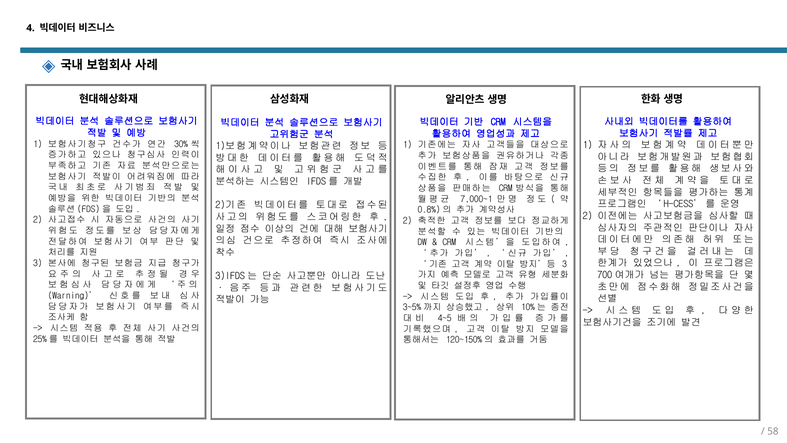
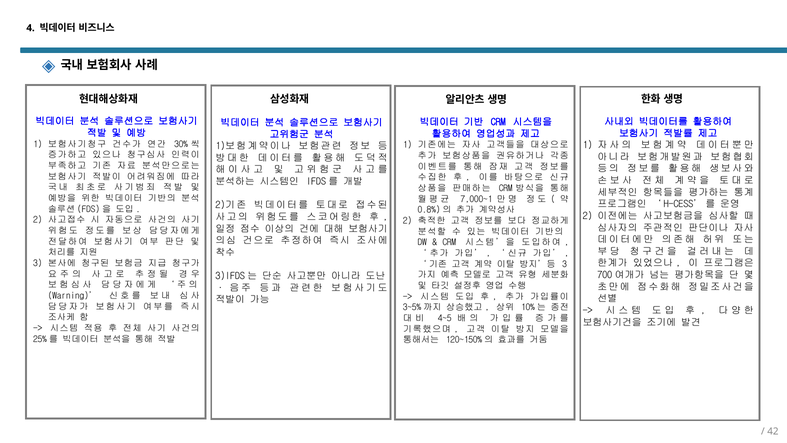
58: 58 -> 42
